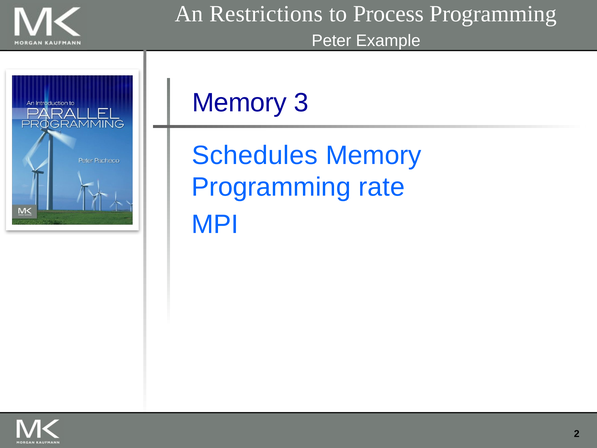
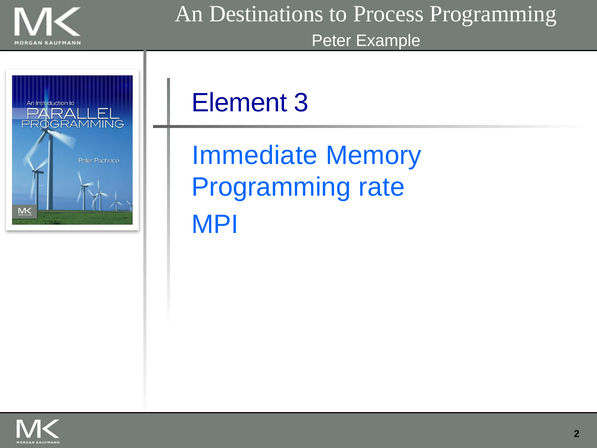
Restrictions: Restrictions -> Destinations
Memory at (239, 103): Memory -> Element
Schedules: Schedules -> Immediate
